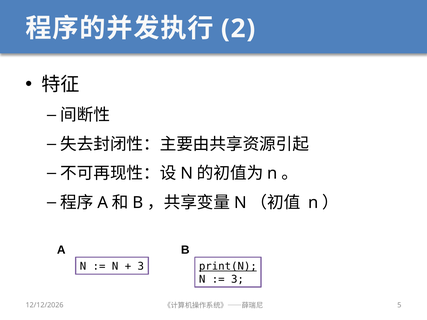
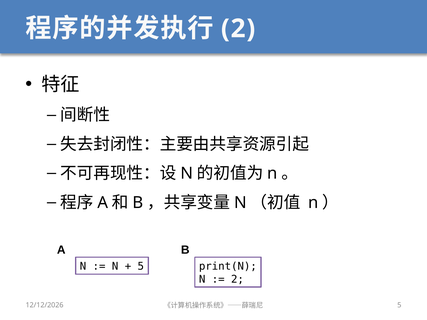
3 at (141, 267): 3 -> 5
print(N underline: present -> none
3 at (237, 279): 3 -> 2
